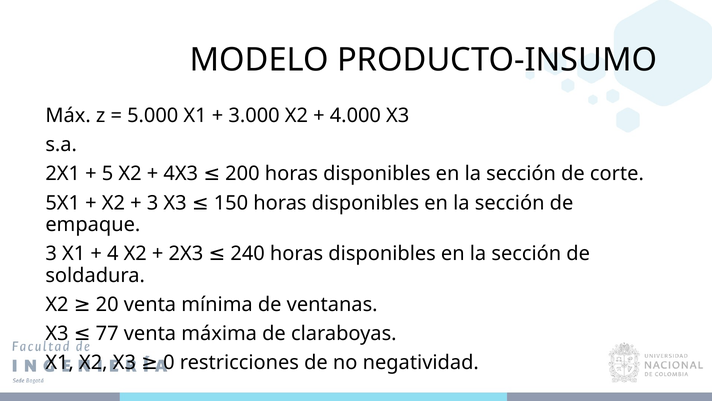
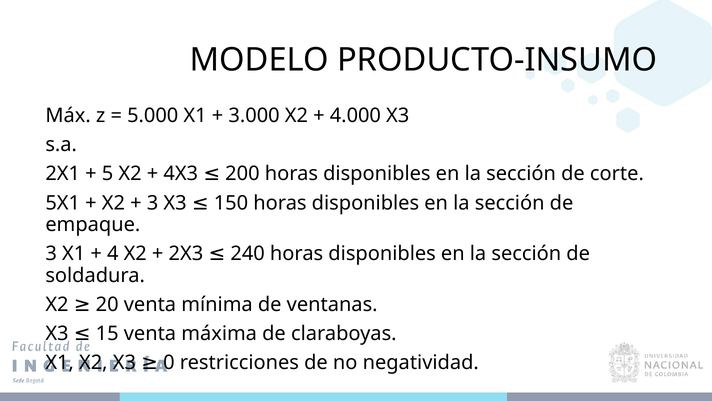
77: 77 -> 15
